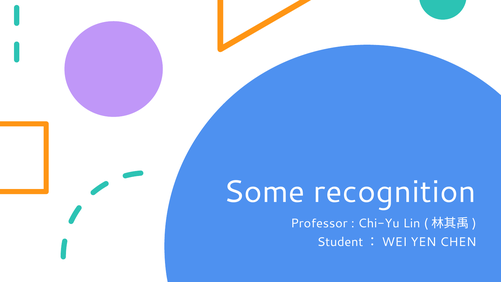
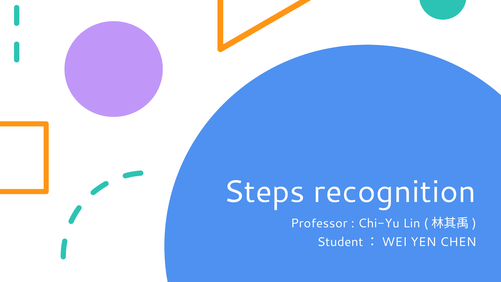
Some: Some -> Steps
